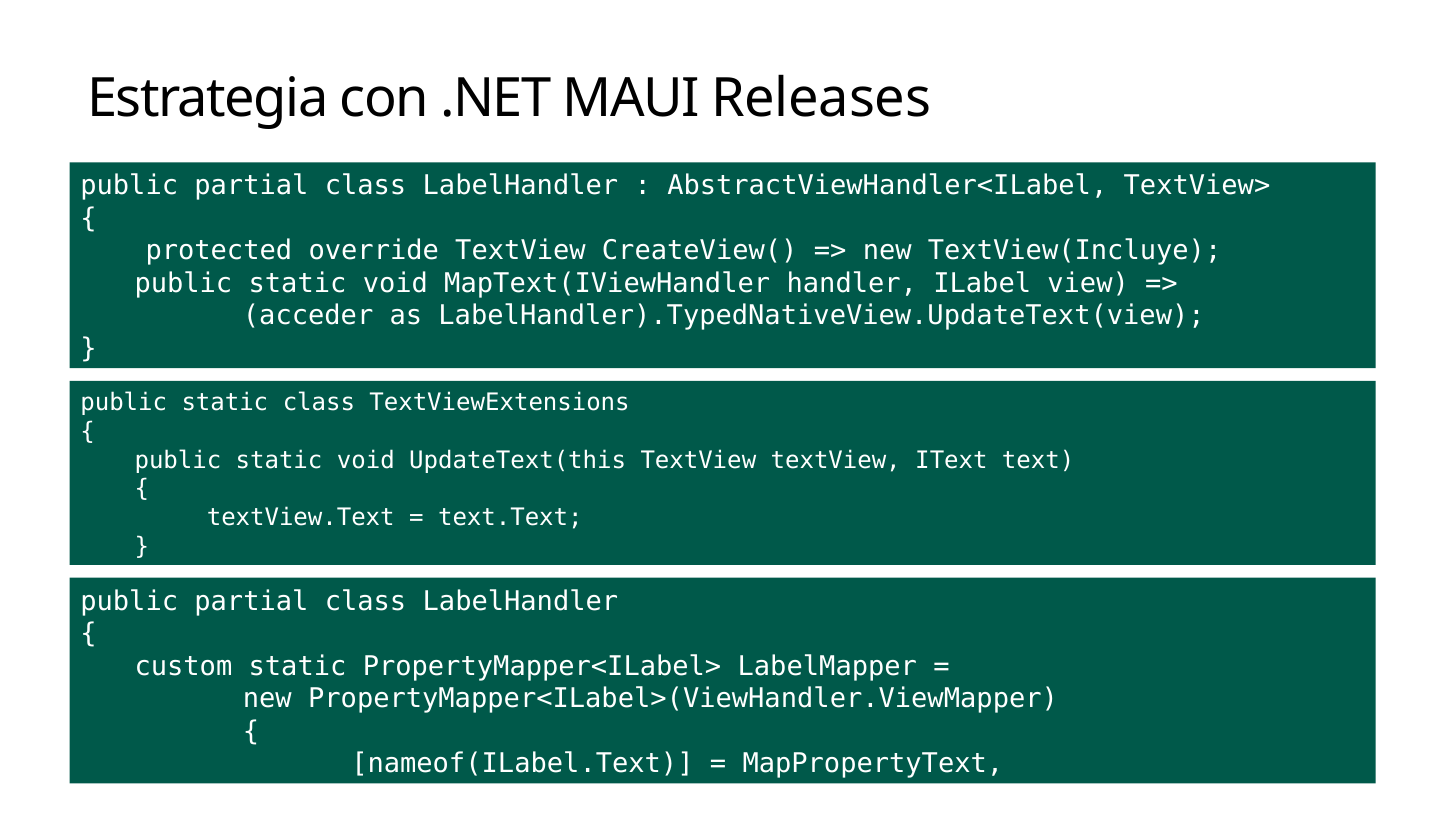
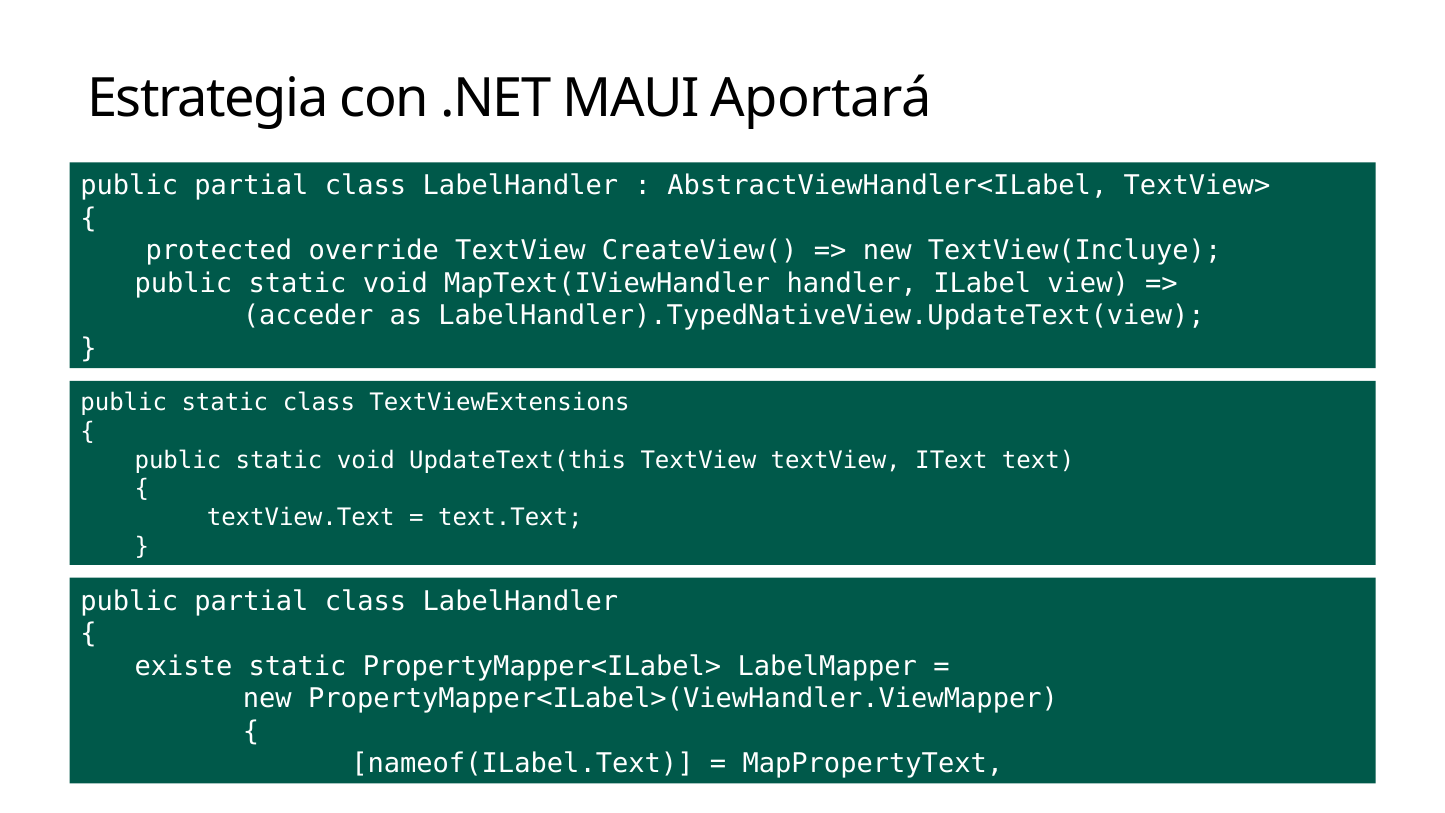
Releases: Releases -> Aportará
custom: custom -> existe
